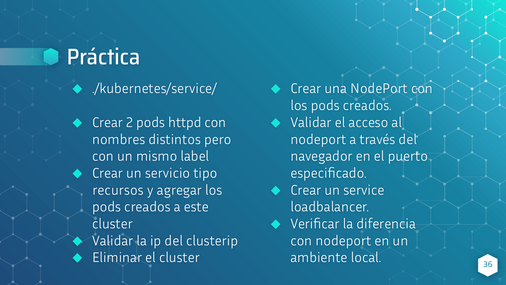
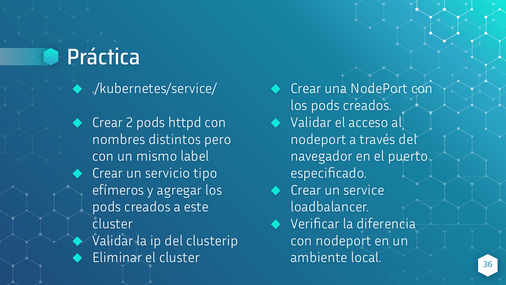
recursos: recursos -> efímeros
